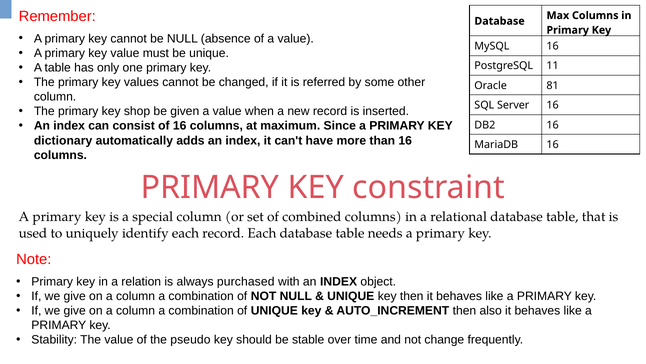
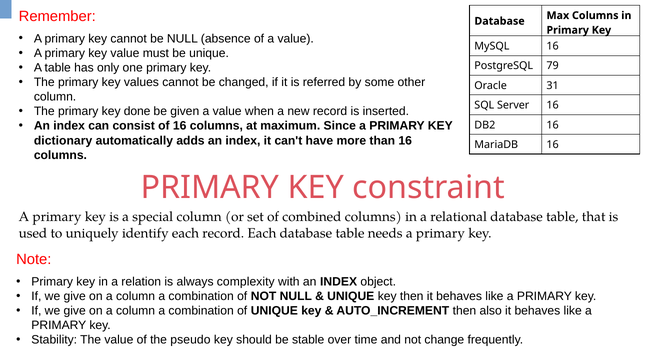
11: 11 -> 79
81: 81 -> 31
shop: shop -> done
purchased: purchased -> complexity
